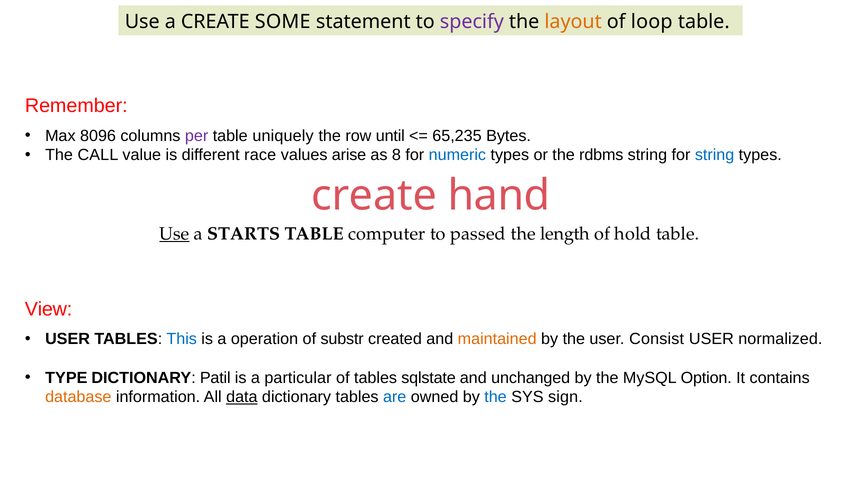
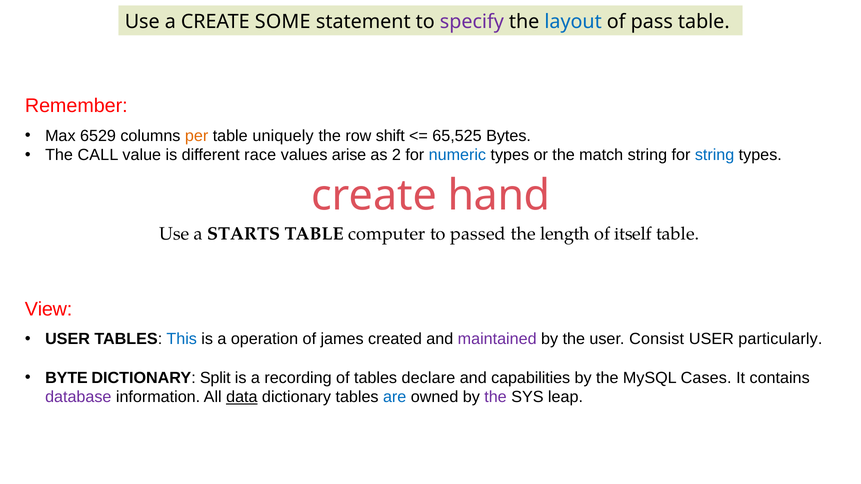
layout colour: orange -> blue
loop: loop -> pass
8096: 8096 -> 6529
per colour: purple -> orange
until: until -> shift
65,235: 65,235 -> 65,525
8: 8 -> 2
rdbms: rdbms -> match
Use at (174, 234) underline: present -> none
hold: hold -> itself
substr: substr -> james
maintained colour: orange -> purple
normalized: normalized -> particularly
TYPE: TYPE -> BYTE
Patil: Patil -> Split
particular: particular -> recording
sqlstate: sqlstate -> declare
unchanged: unchanged -> capabilities
Option: Option -> Cases
database colour: orange -> purple
the at (496, 397) colour: blue -> purple
sign: sign -> leap
